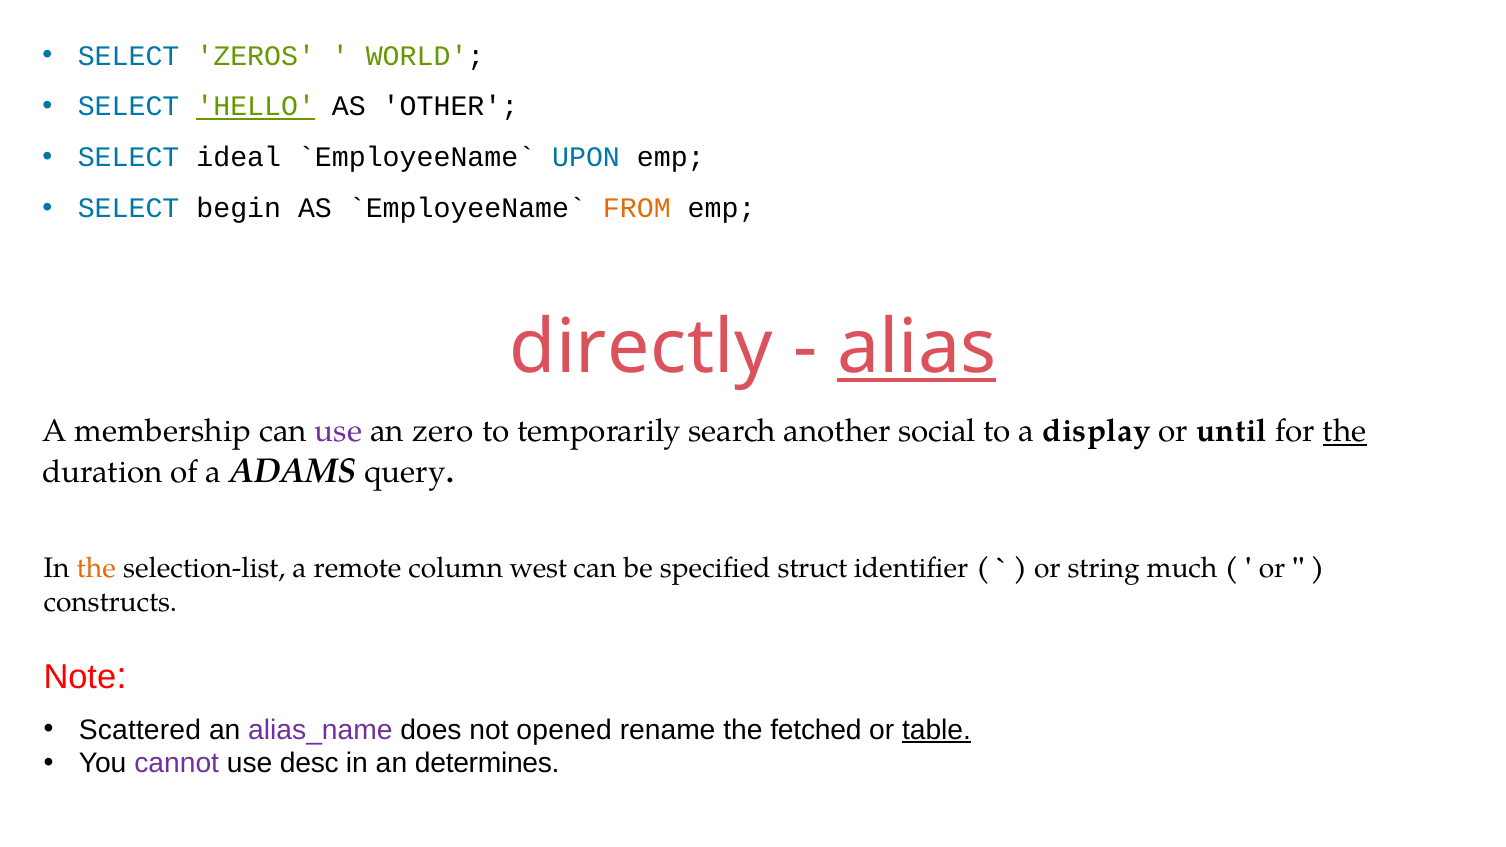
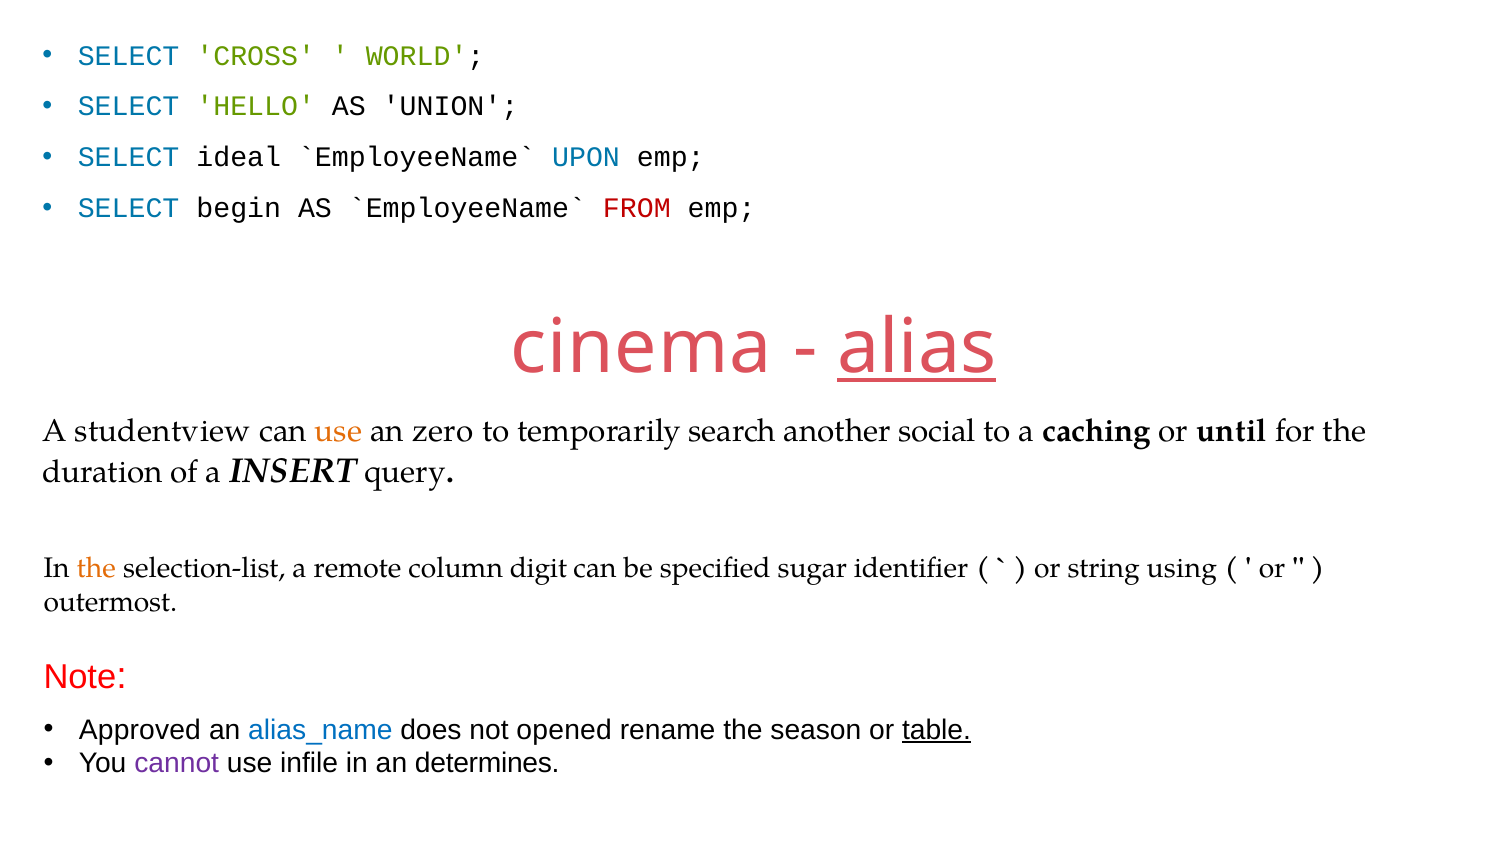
ZEROS: ZEROS -> CROSS
HELLO underline: present -> none
OTHER: OTHER -> UNION
FROM colour: orange -> red
directly: directly -> cinema
membership: membership -> studentview
use at (339, 431) colour: purple -> orange
display: display -> caching
the at (1345, 431) underline: present -> none
ADAMS: ADAMS -> INSERT
west: west -> digit
struct: struct -> sugar
much: much -> using
constructs: constructs -> outermost
Scattered: Scattered -> Approved
alias_name colour: purple -> blue
fetched: fetched -> season
desc: desc -> infile
